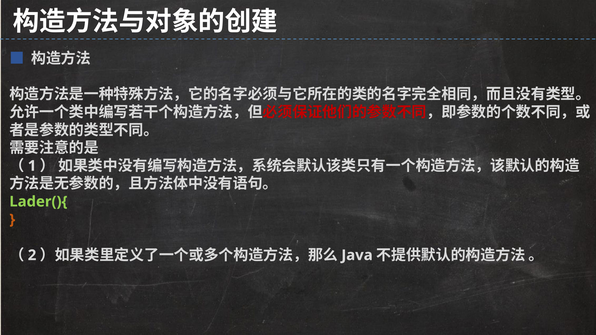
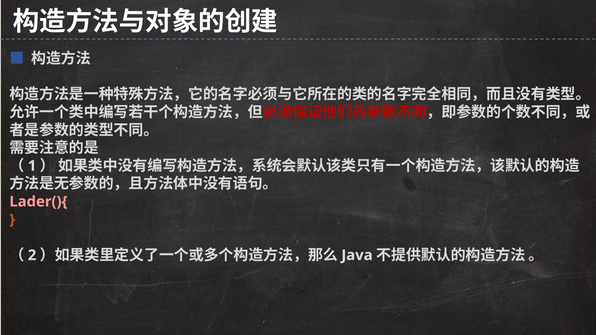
Lader(){ colour: light green -> pink
